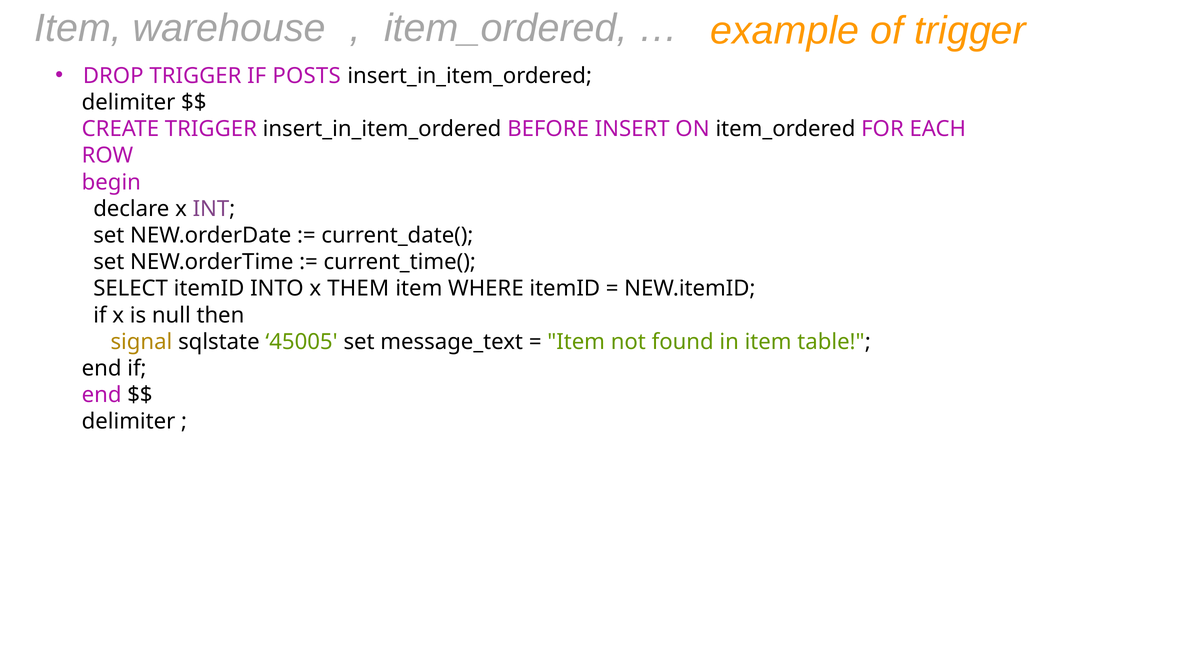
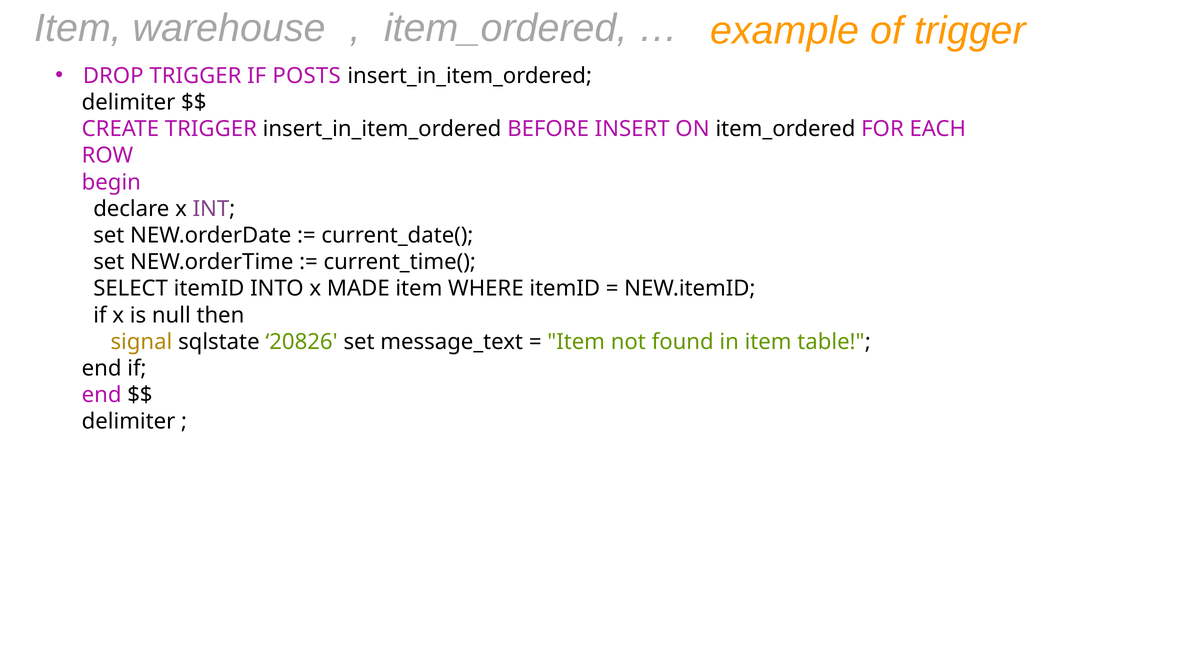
THEM: THEM -> MADE
45005: 45005 -> 20826
